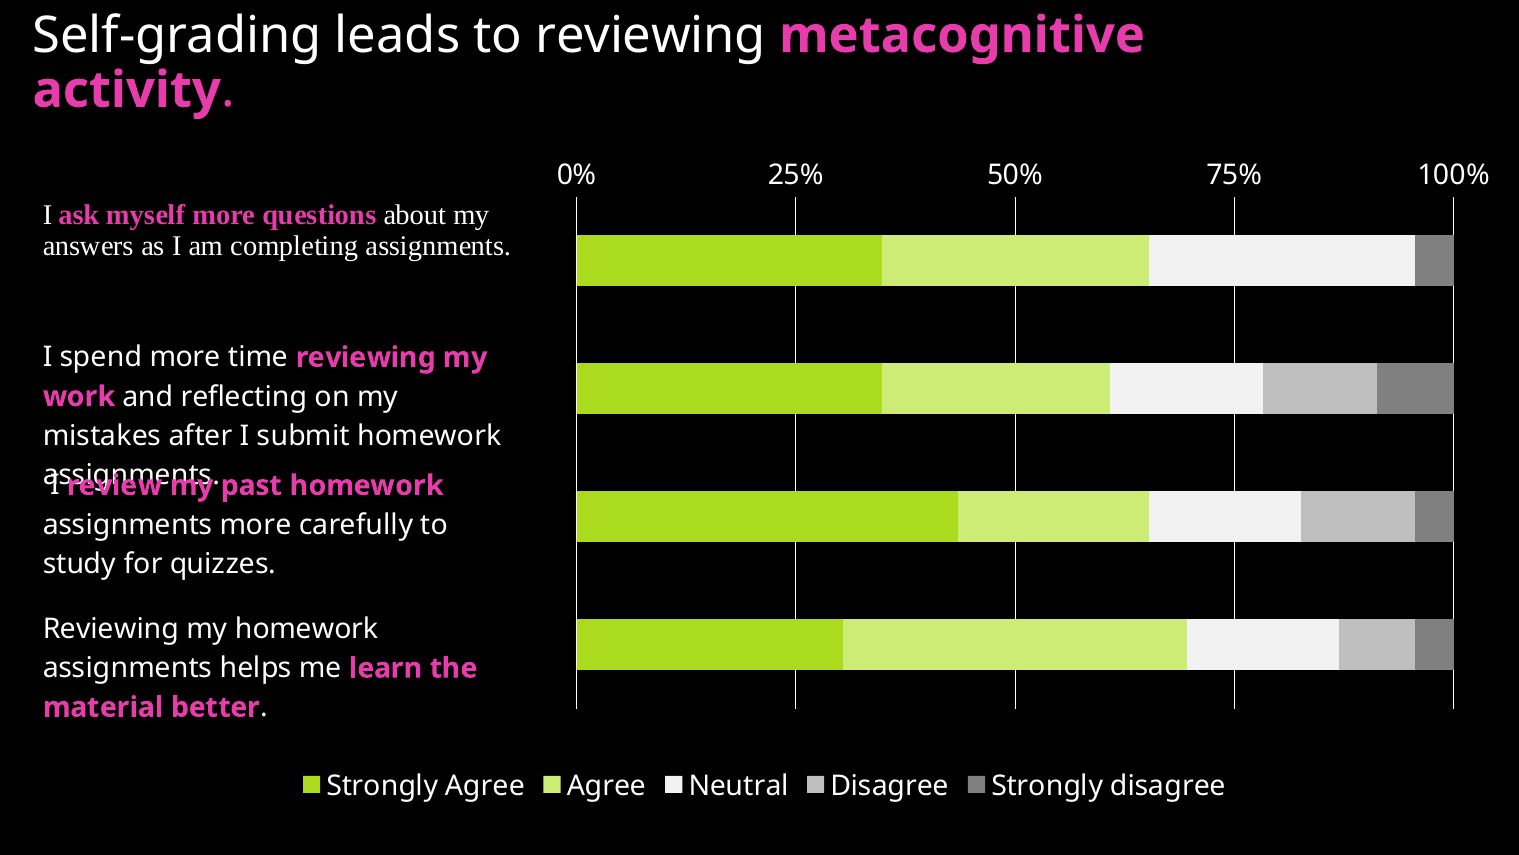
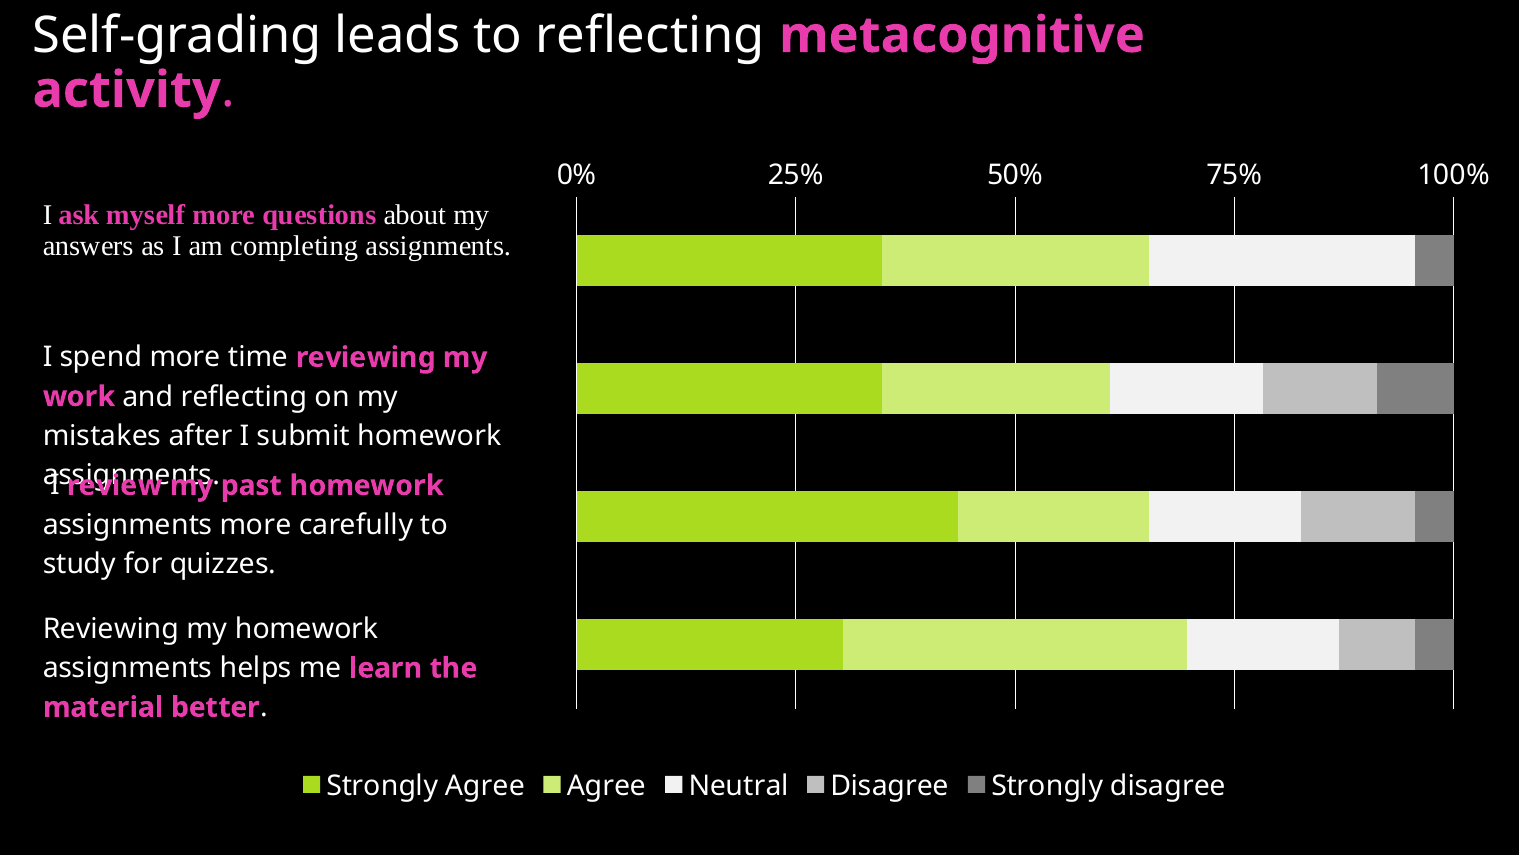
to reviewing: reviewing -> reflecting
